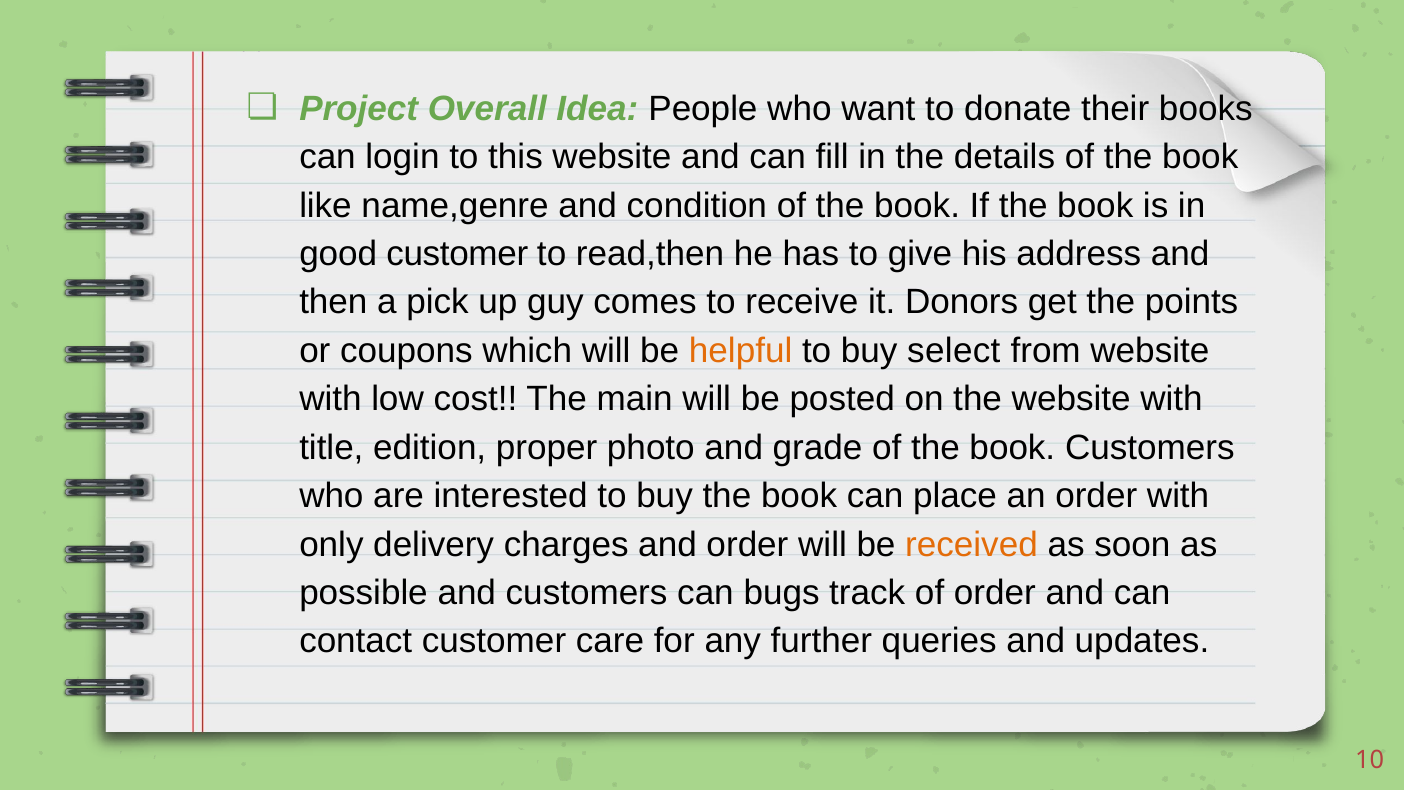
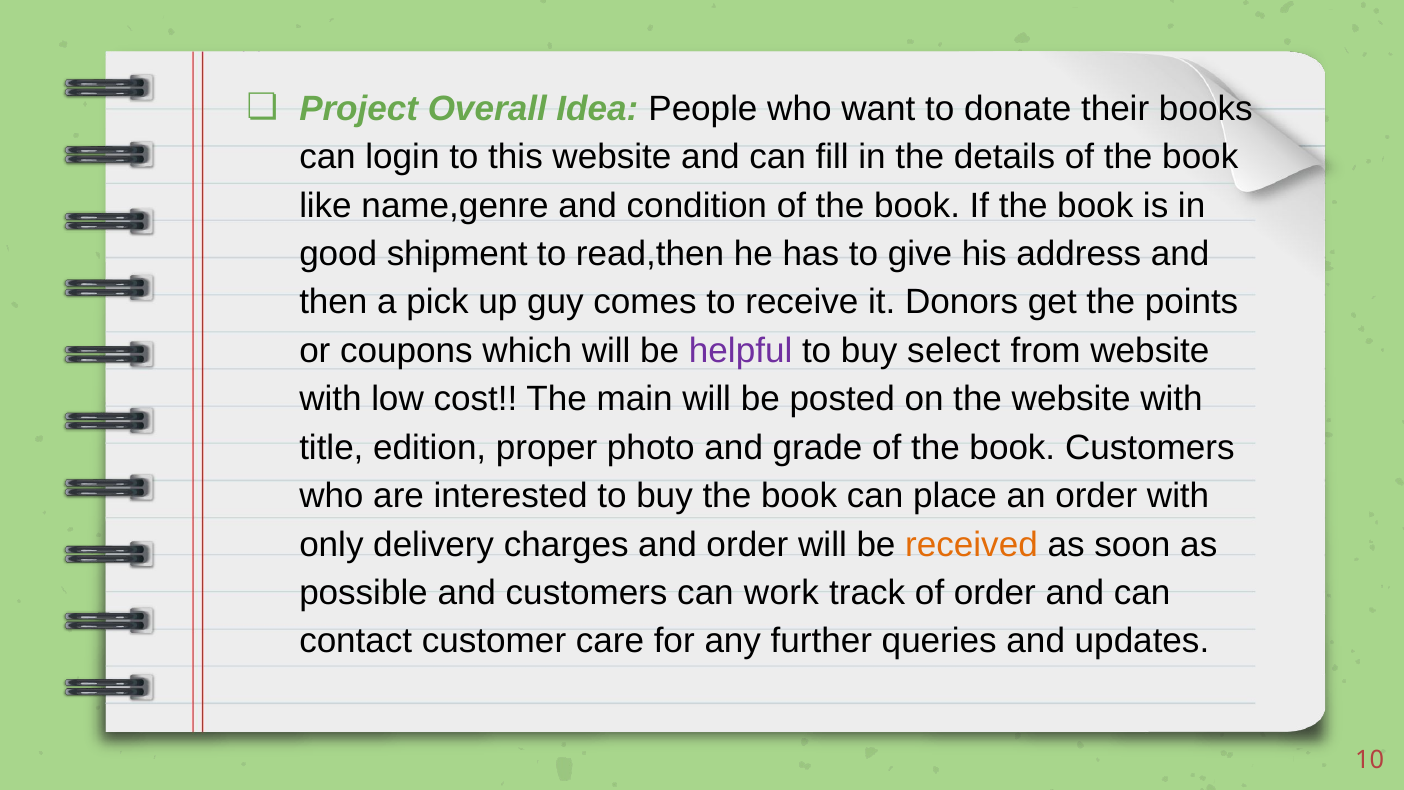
good customer: customer -> shipment
helpful colour: orange -> purple
bugs: bugs -> work
